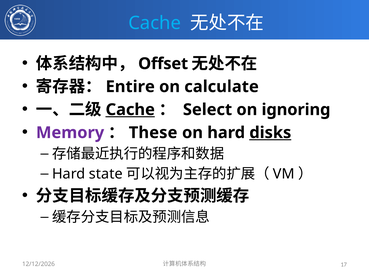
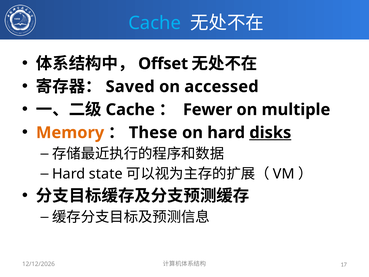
Entire: Entire -> Saved
calculate: calculate -> accessed
Cache at (130, 110) underline: present -> none
Select: Select -> Fewer
ignoring: ignoring -> multiple
Memory colour: purple -> orange
